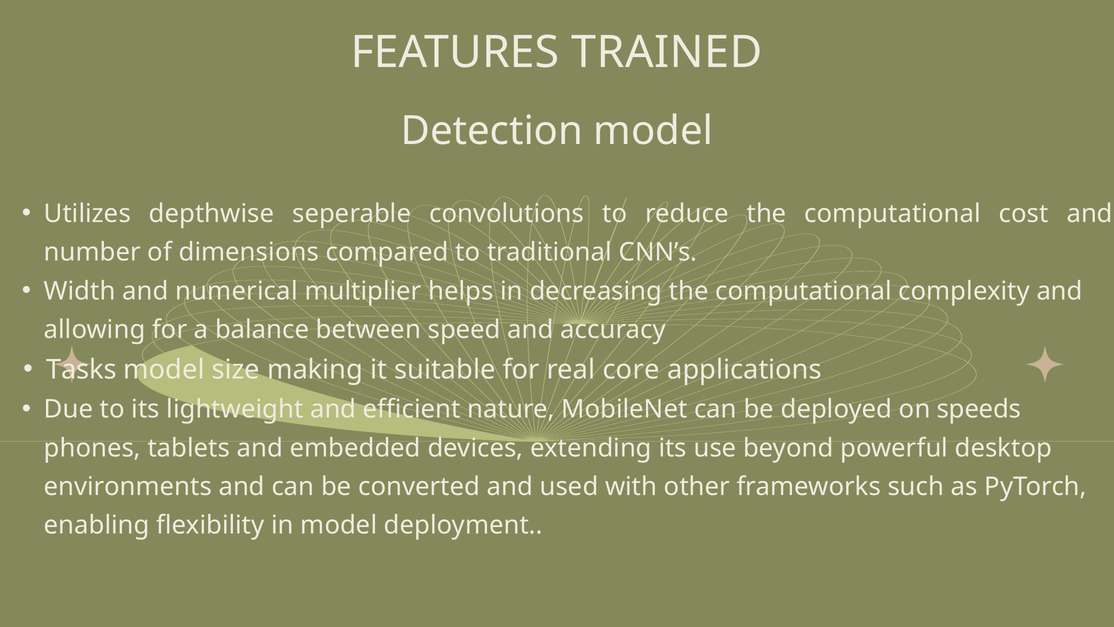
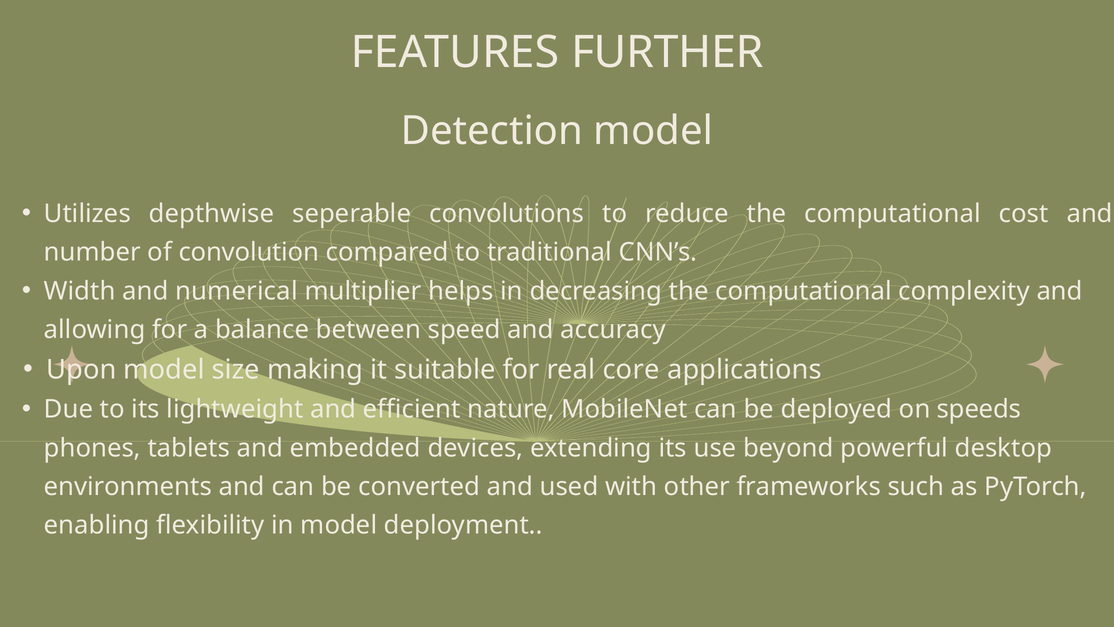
TRAINED: TRAINED -> FURTHER
dimensions: dimensions -> convolution
Tasks: Tasks -> Upon
